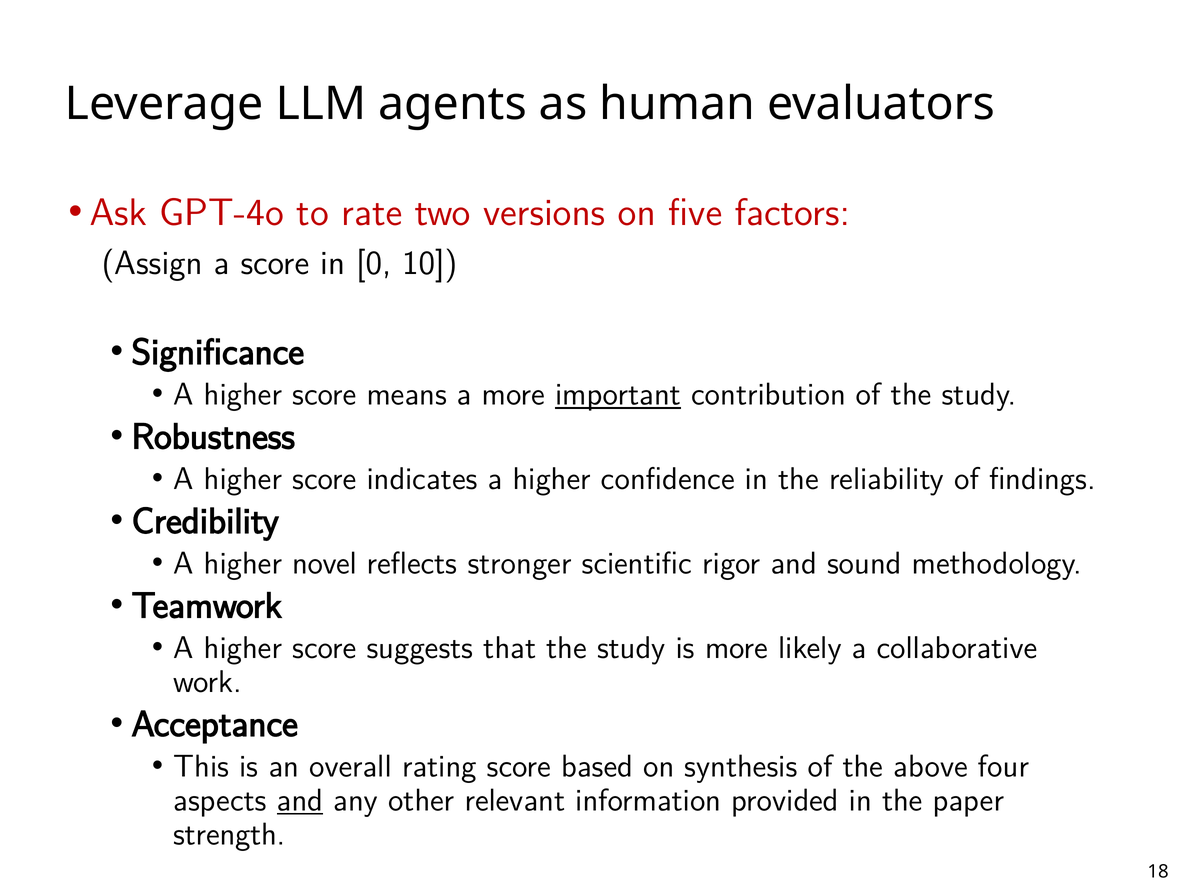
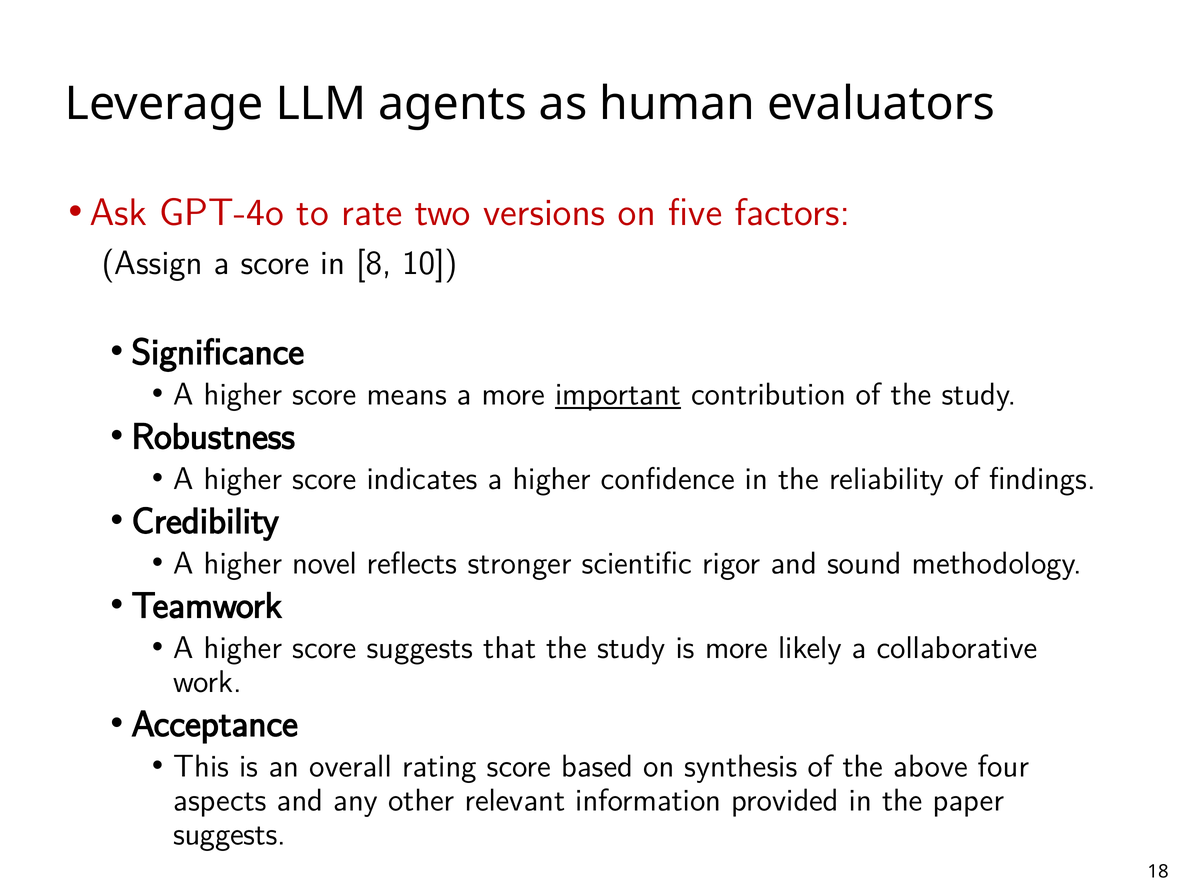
0: 0 -> 8
and at (300, 800) underline: present -> none
strength at (229, 834): strength -> suggests
